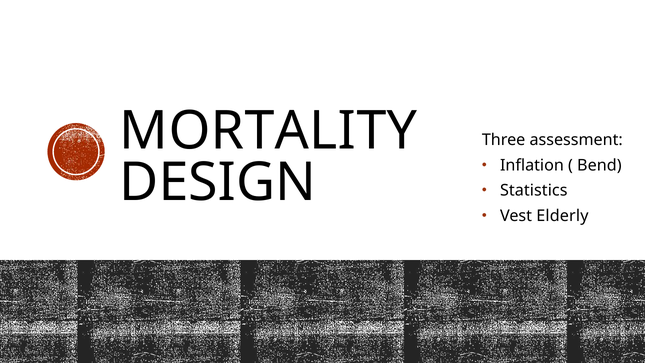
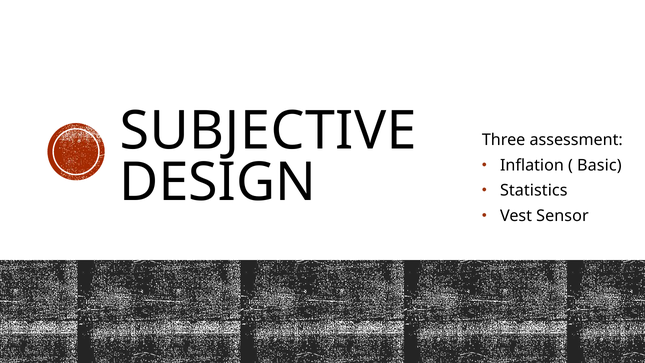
MORTALITY: MORTALITY -> SUBJECTIVE
Bend: Bend -> Basic
Elderly: Elderly -> Sensor
